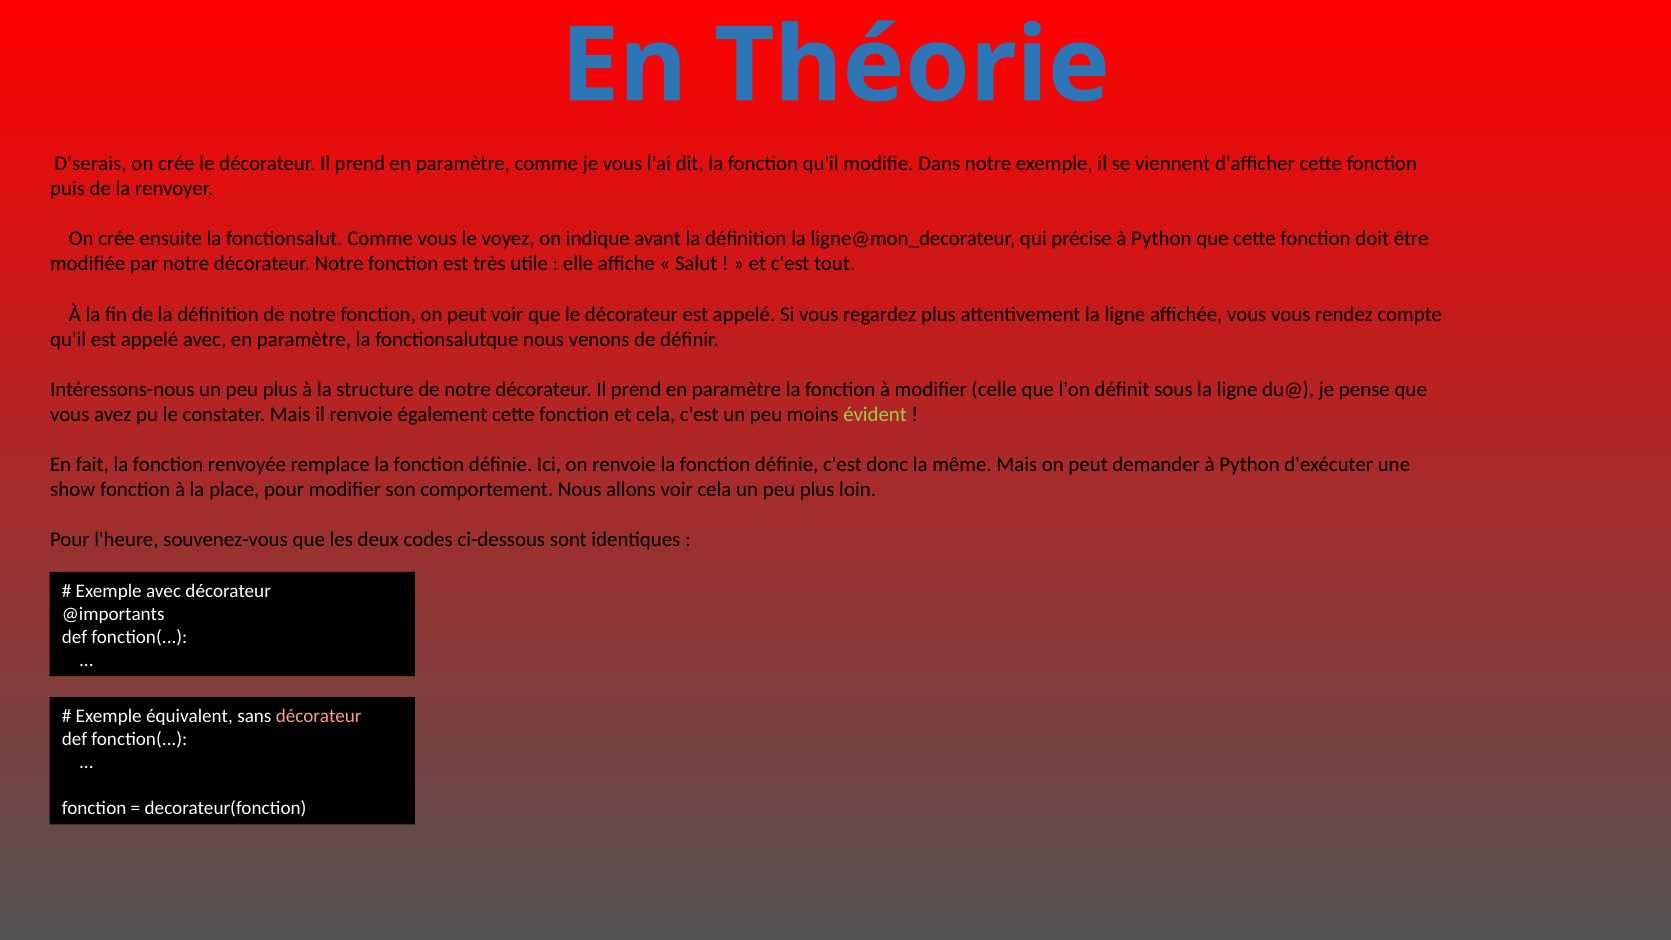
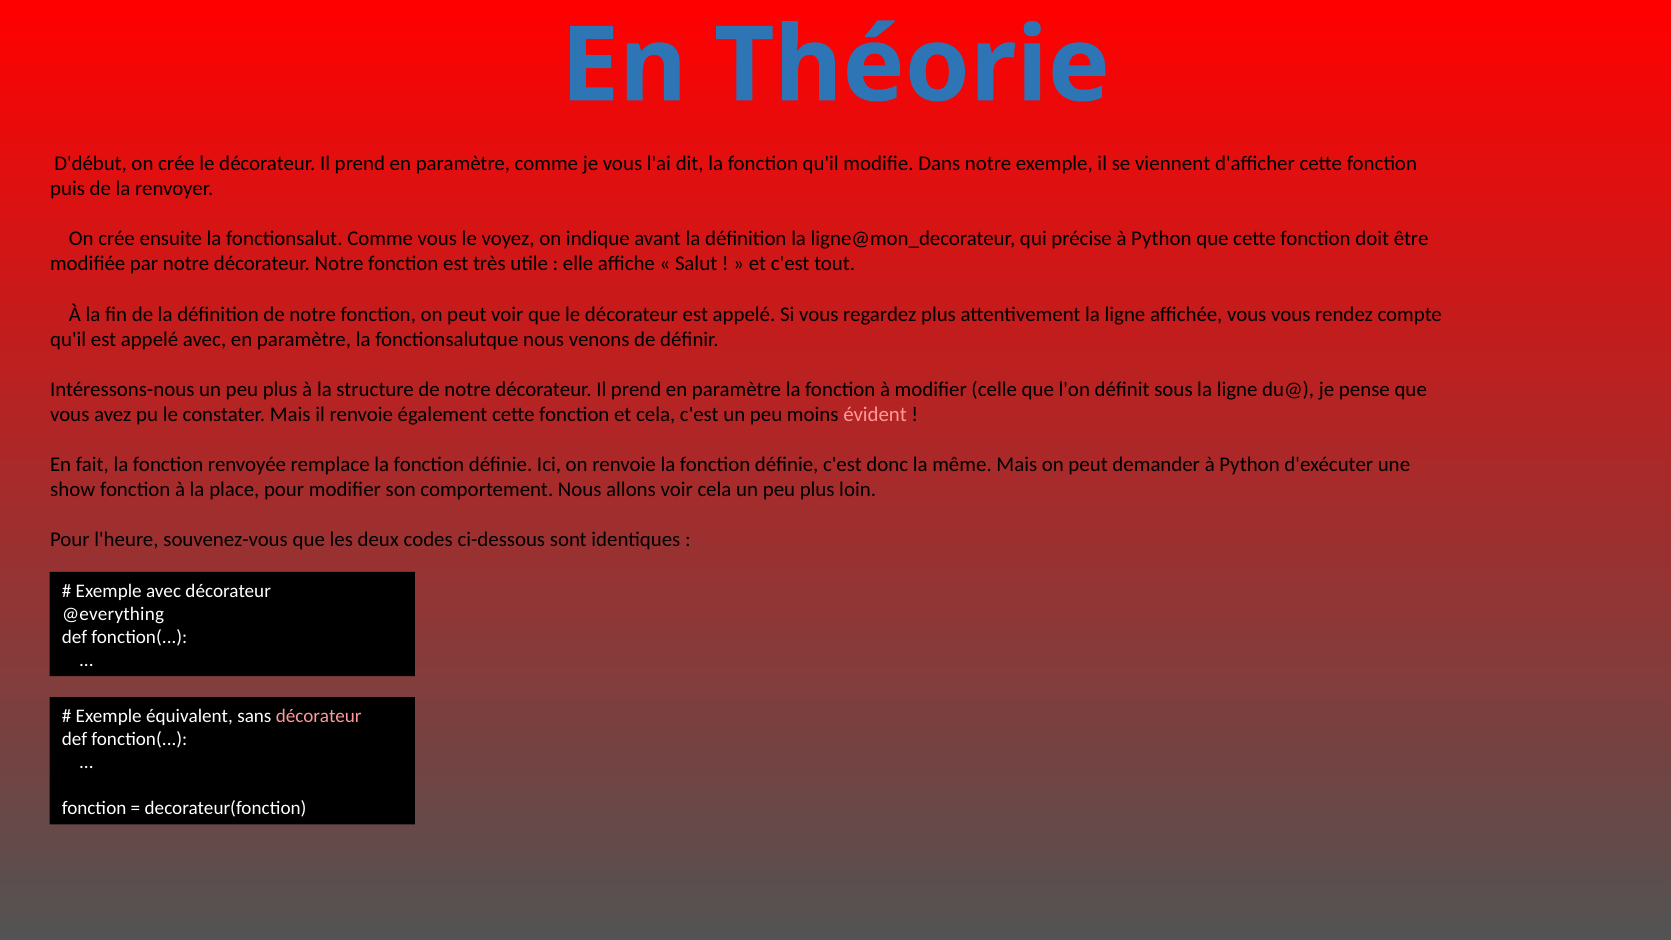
D'serais: D'serais -> D'début
évident colour: light green -> pink
@importants: @importants -> @everything
